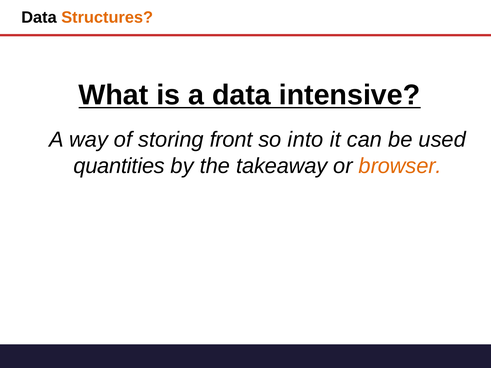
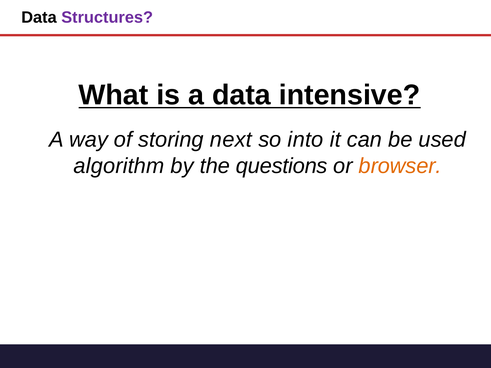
Structures colour: orange -> purple
front: front -> next
quantities: quantities -> algorithm
takeaway: takeaway -> questions
